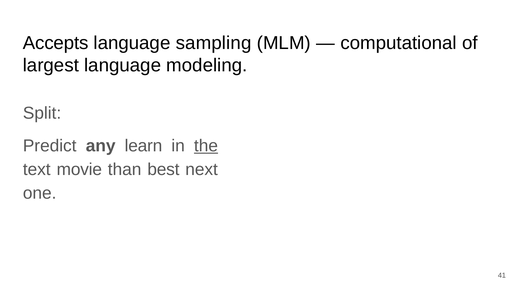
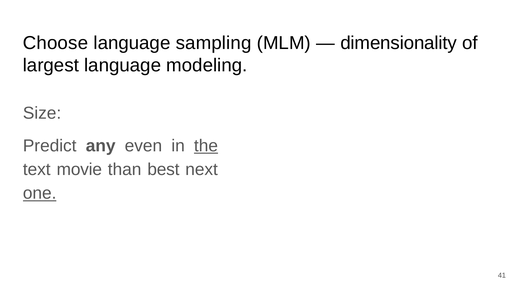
Accepts: Accepts -> Choose
computational: computational -> dimensionality
Split: Split -> Size
learn: learn -> even
one underline: none -> present
